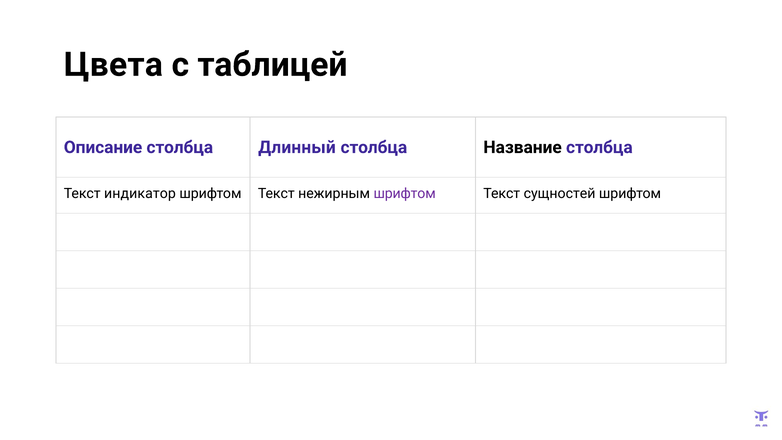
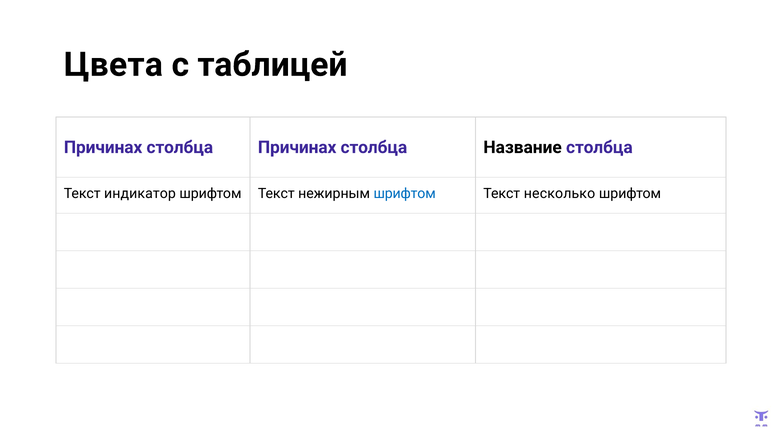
Описание at (103, 147): Описание -> Причинах
столбца Длинный: Длинный -> Причинах
шрифтом at (405, 193) colour: purple -> blue
сущностей: сущностей -> несколько
